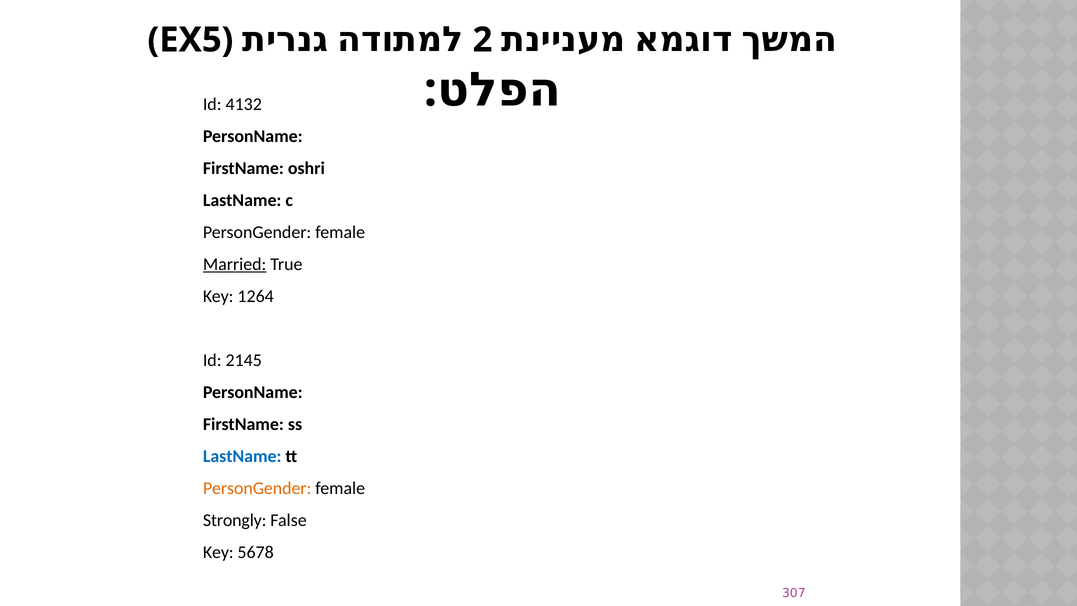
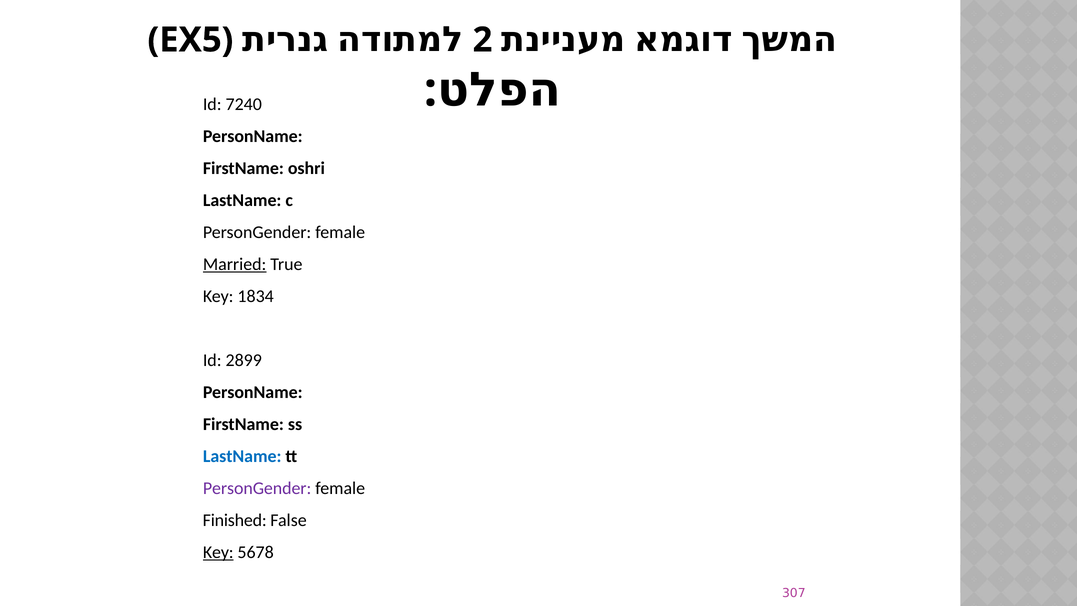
4132: 4132 -> 7240
1264: 1264 -> 1834
2145: 2145 -> 2899
PersonGender at (257, 488) colour: orange -> purple
Strongly: Strongly -> Finished
Key at (218, 552) underline: none -> present
